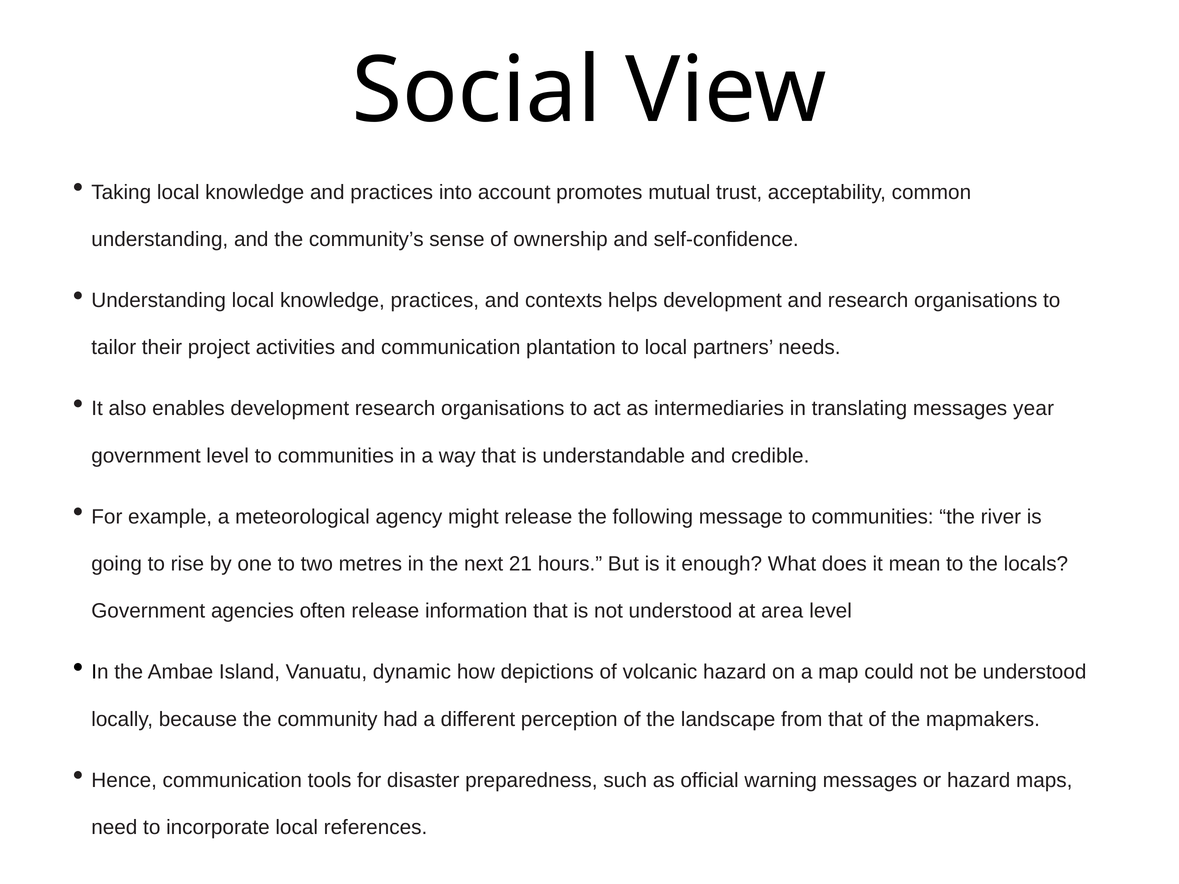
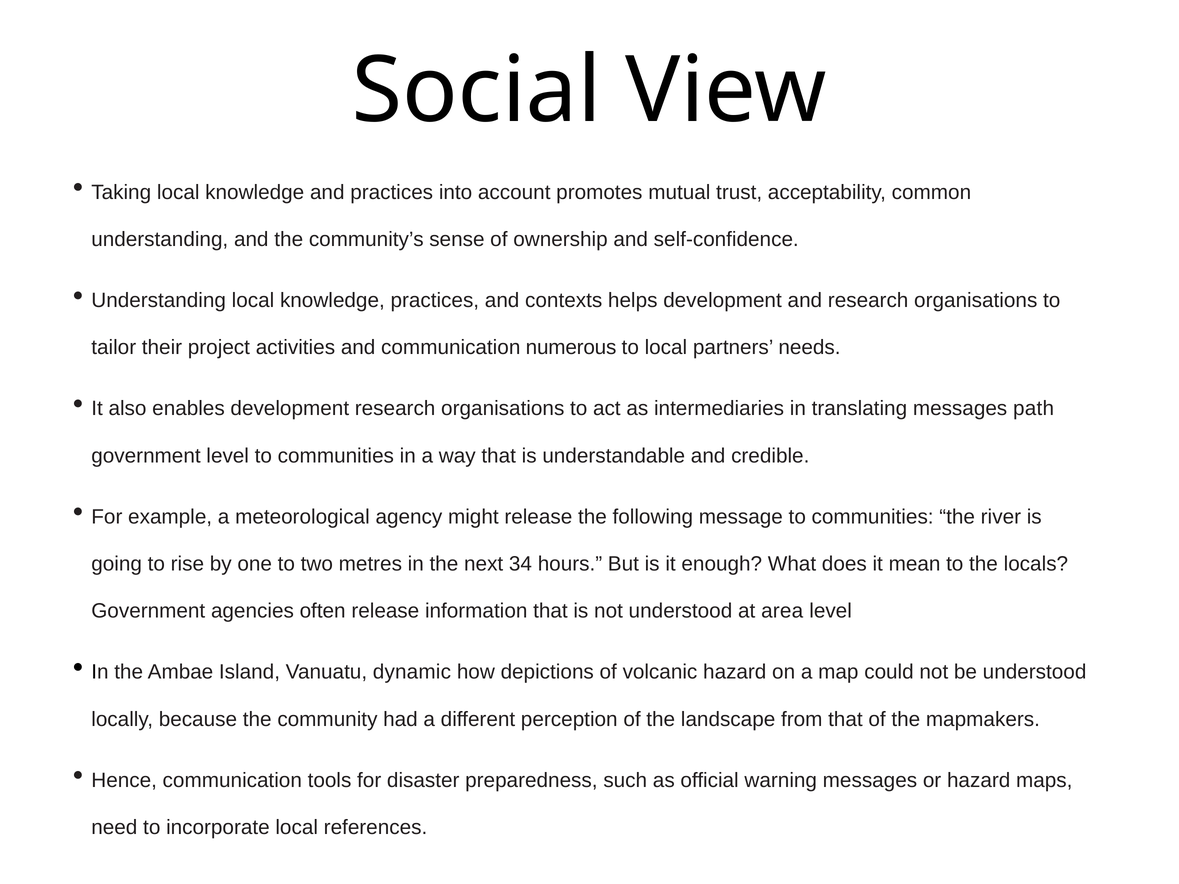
plantation: plantation -> numerous
year: year -> path
21: 21 -> 34
